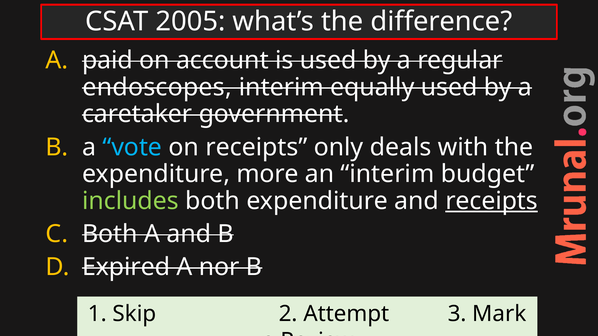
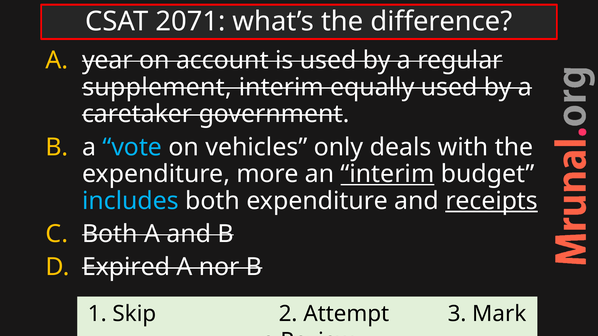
2005: 2005 -> 2071
paid: paid -> year
endoscopes: endoscopes -> supplement
on receipts: receipts -> vehicles
interim at (387, 174) underline: none -> present
includes colour: light green -> light blue
